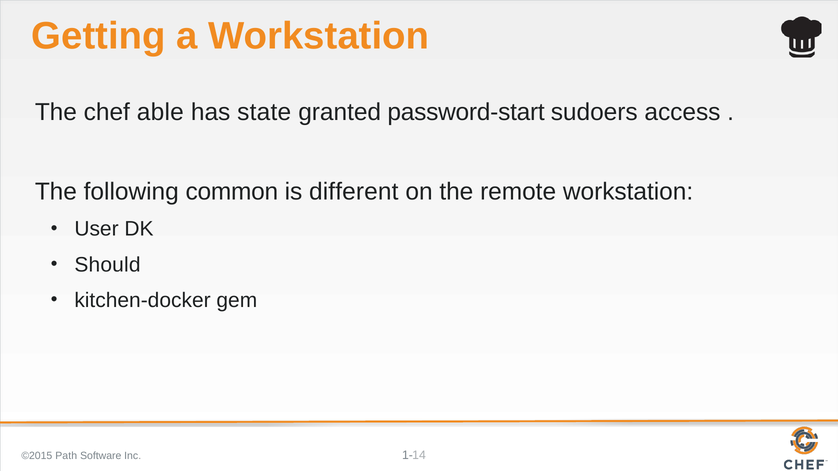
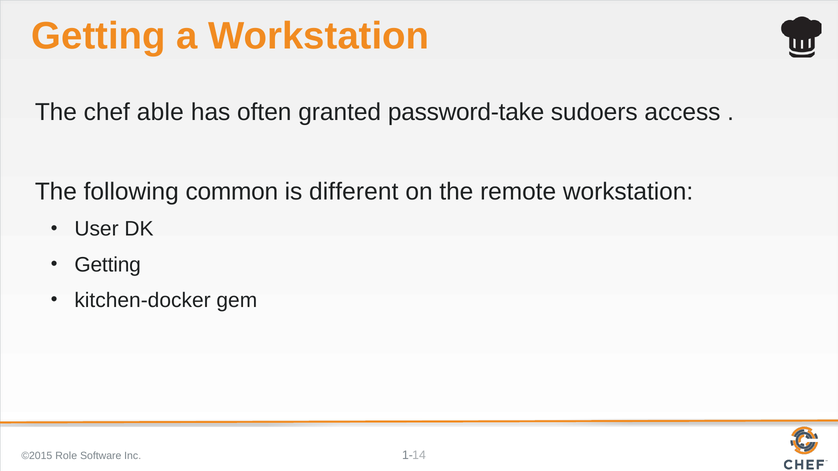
state: state -> often
password-start: password-start -> password-take
Should at (107, 265): Should -> Getting
Path: Path -> Role
